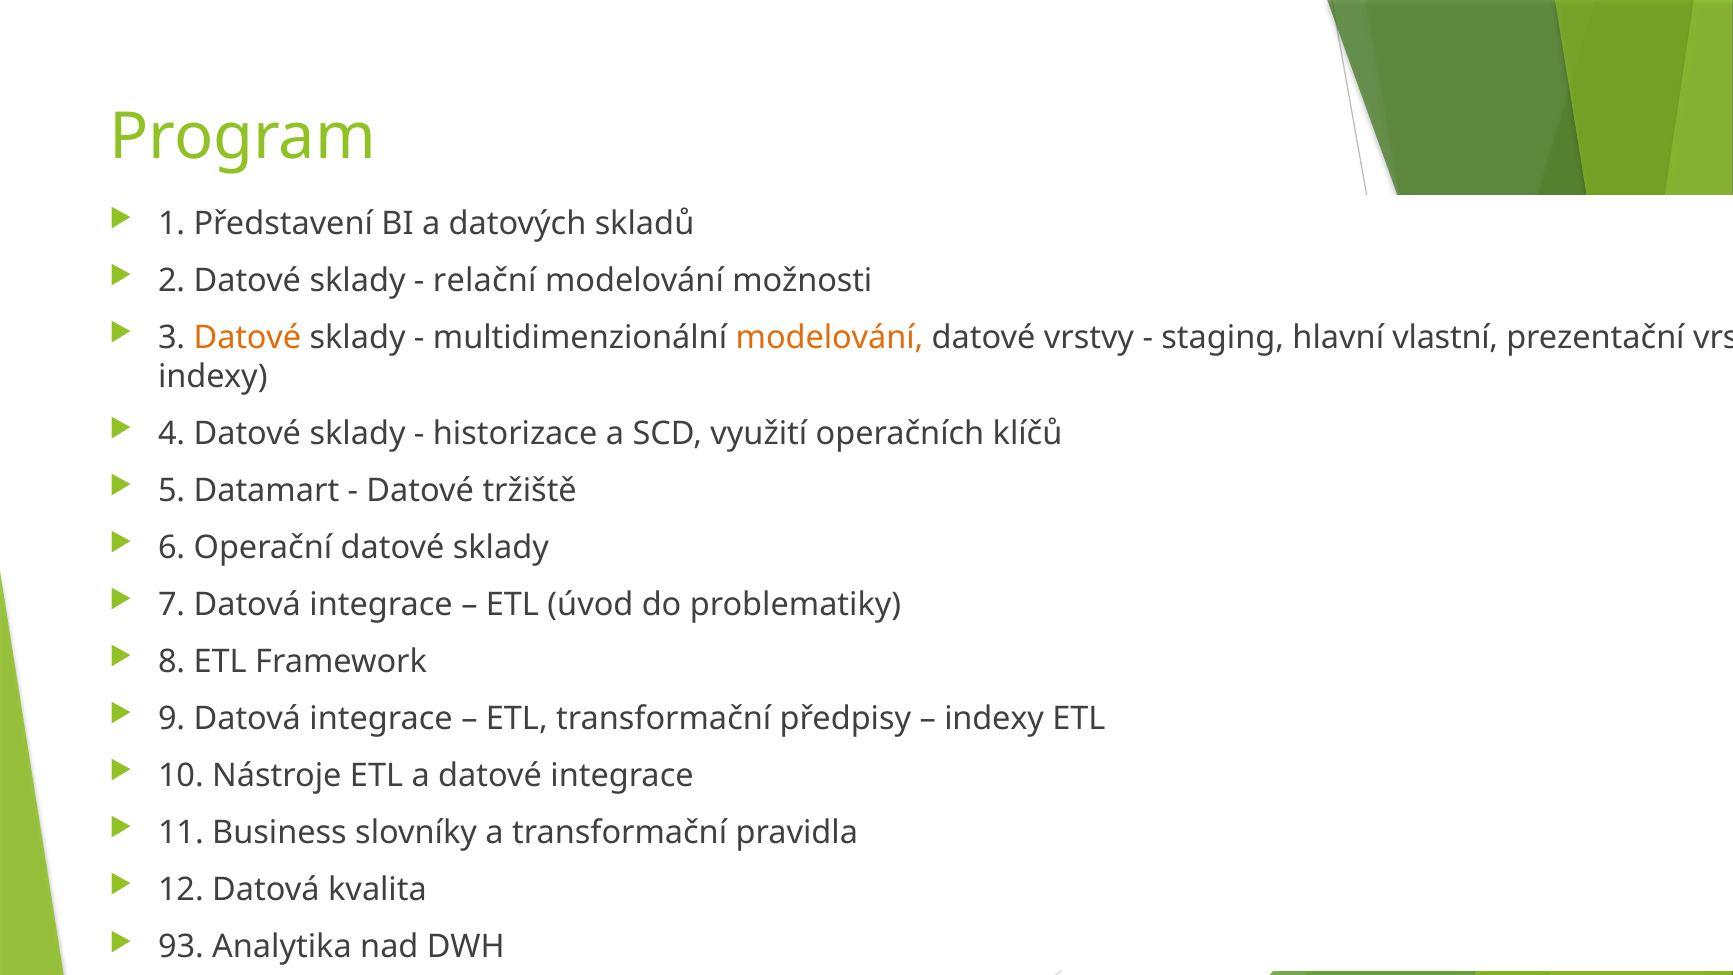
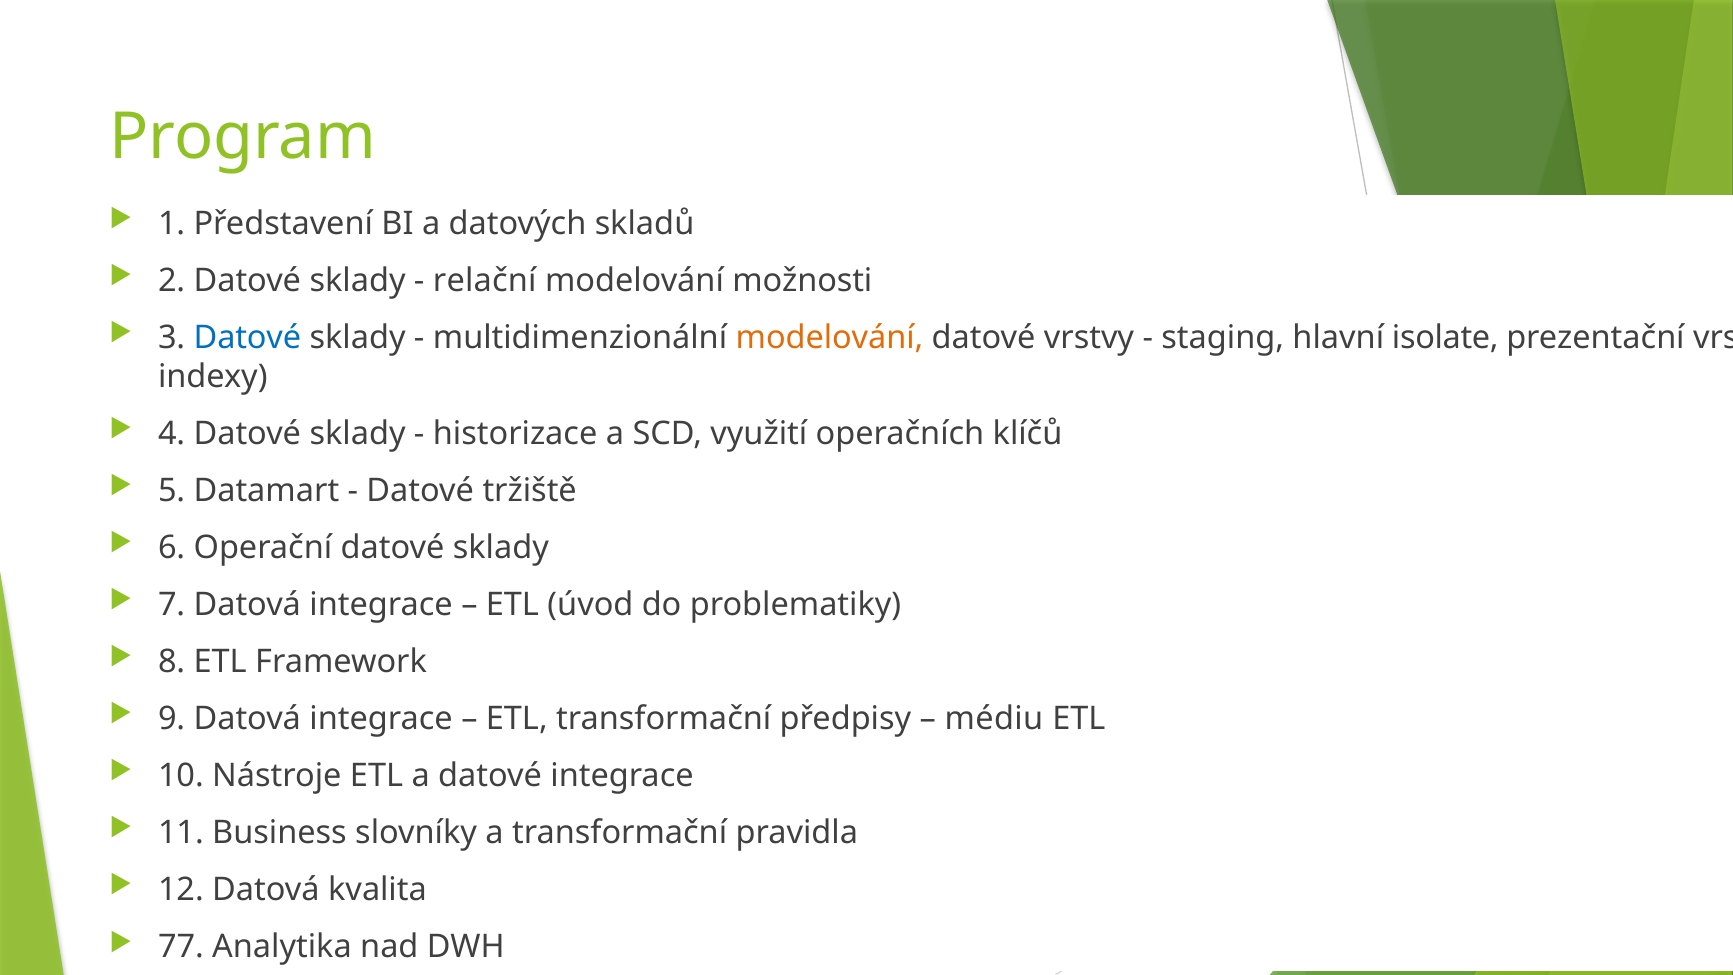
Datové at (247, 337) colour: orange -> blue
vlastní: vlastní -> isolate
indexy at (994, 719): indexy -> médiu
93: 93 -> 77
